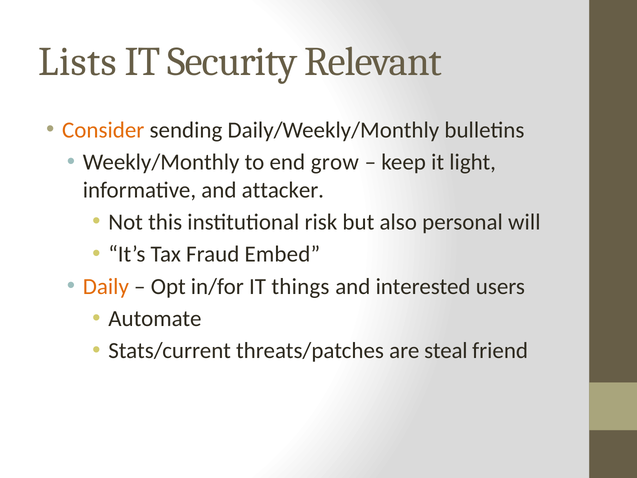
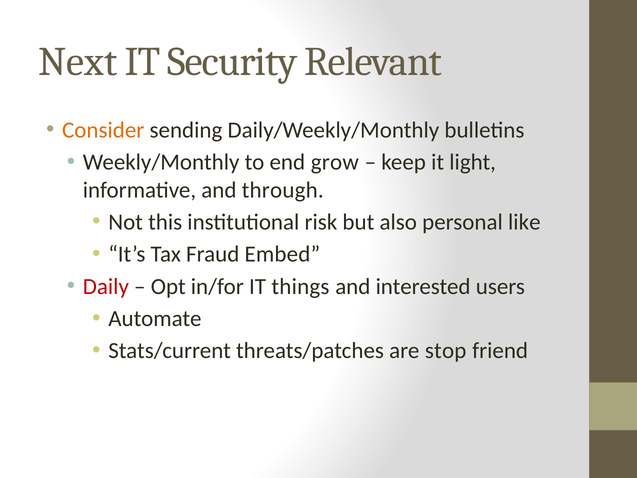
Lists: Lists -> Next
attacker: attacker -> through
will: will -> like
Daily colour: orange -> red
steal: steal -> stop
